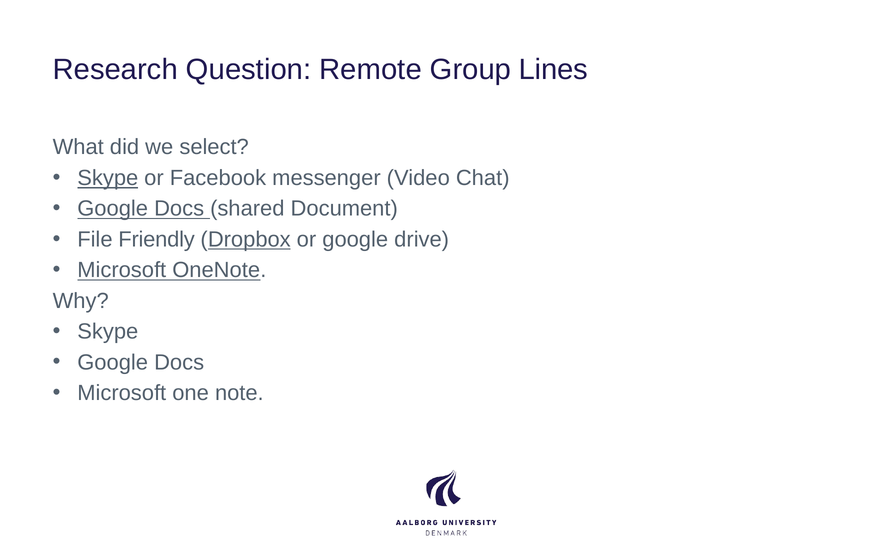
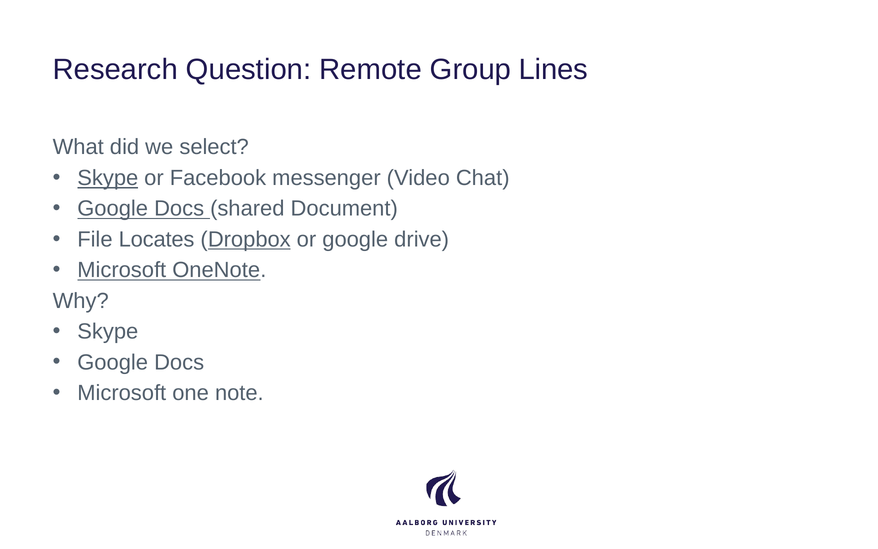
Friendly: Friendly -> Locates
